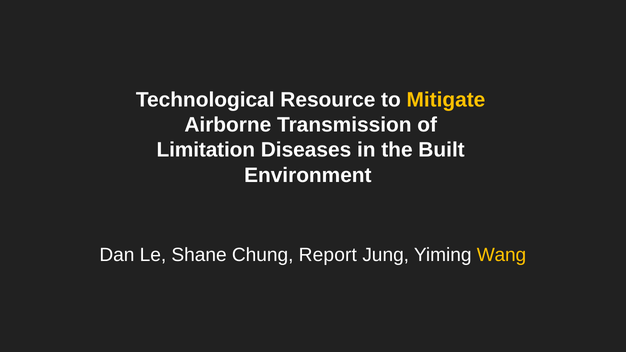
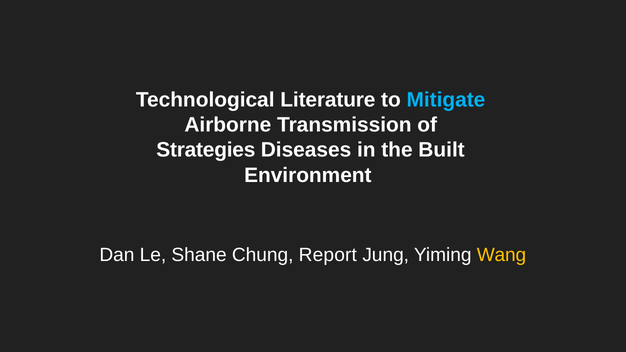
Resource: Resource -> Literature
Mitigate colour: yellow -> light blue
Limitation: Limitation -> Strategies
